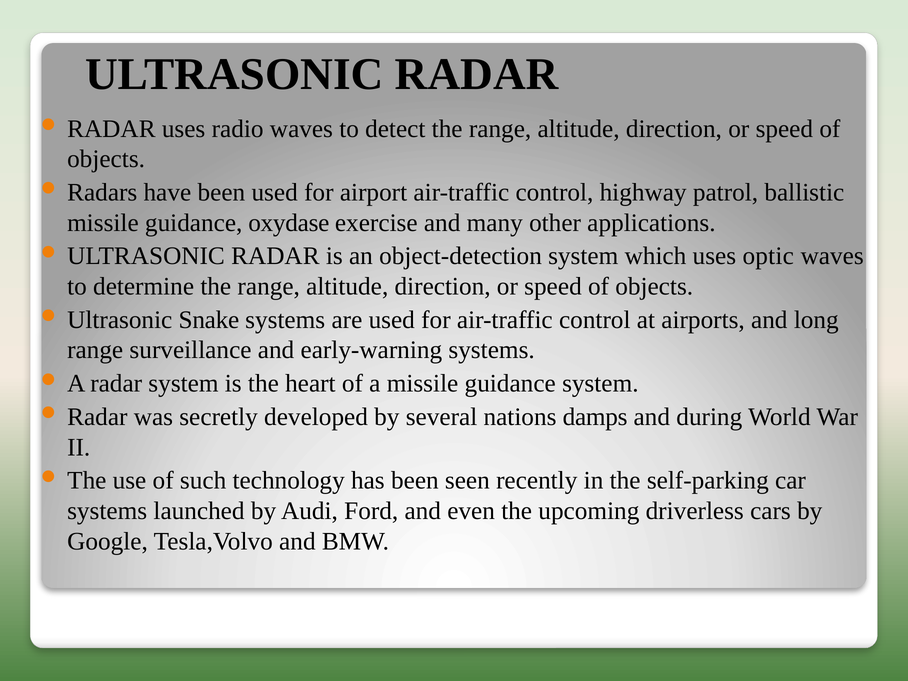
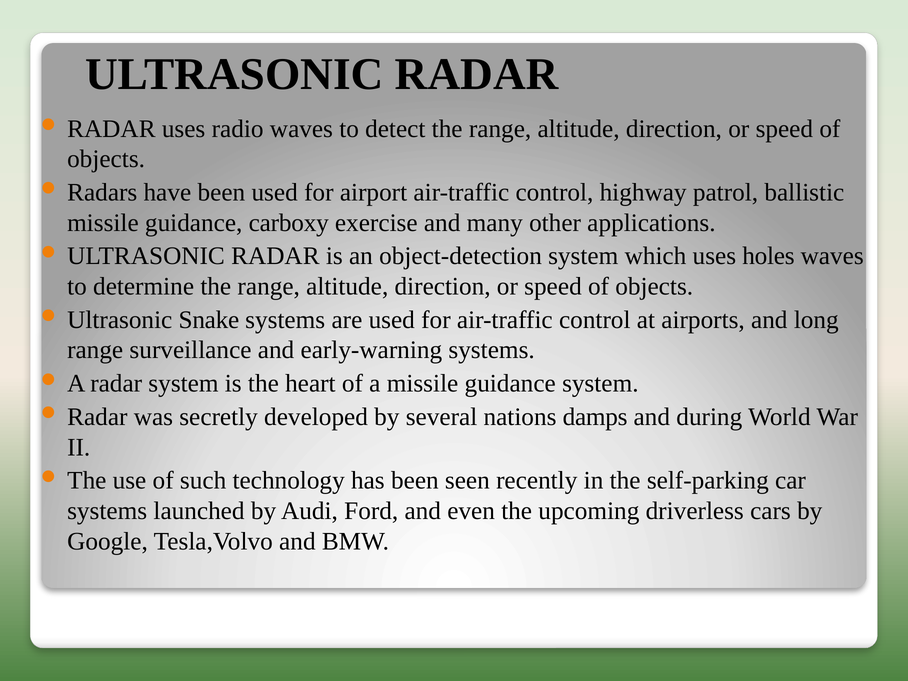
oxydase: oxydase -> carboxy
optic: optic -> holes
